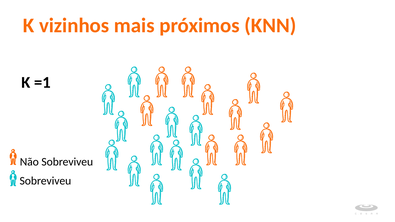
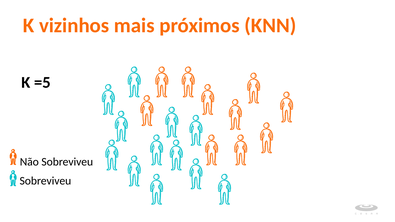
=1: =1 -> =5
